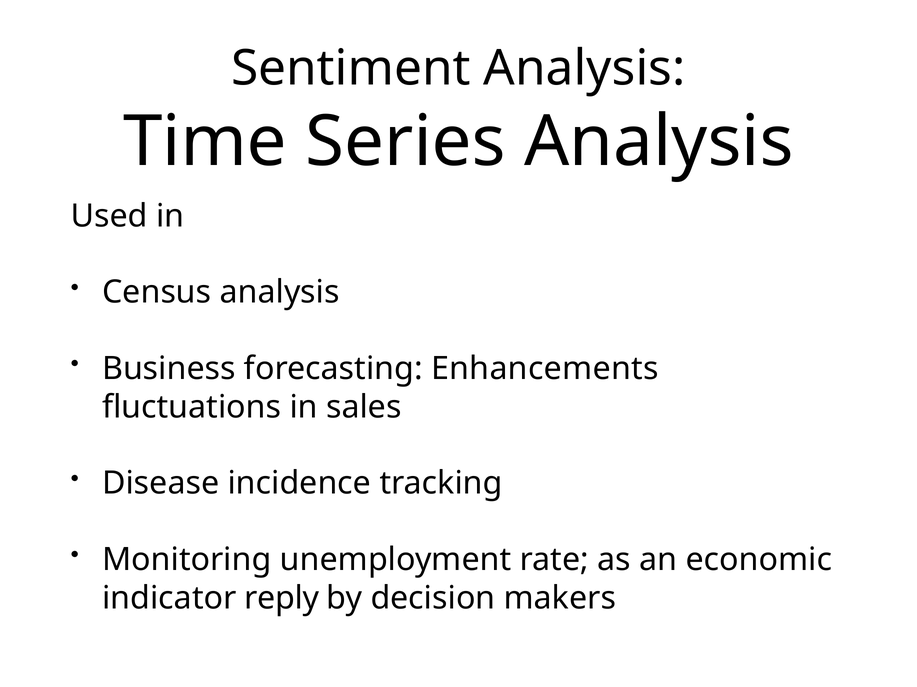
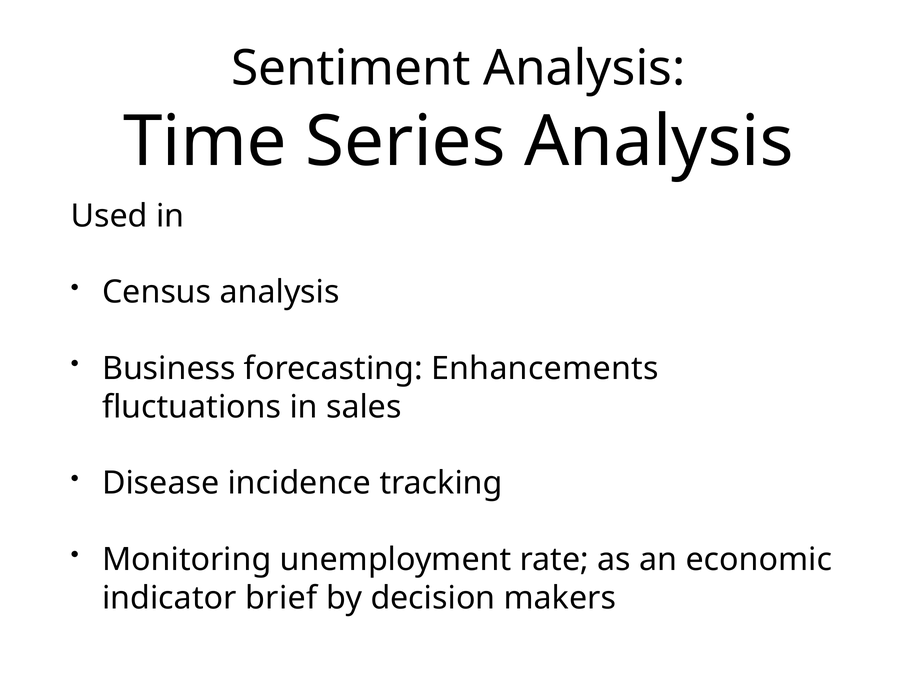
reply: reply -> brief
